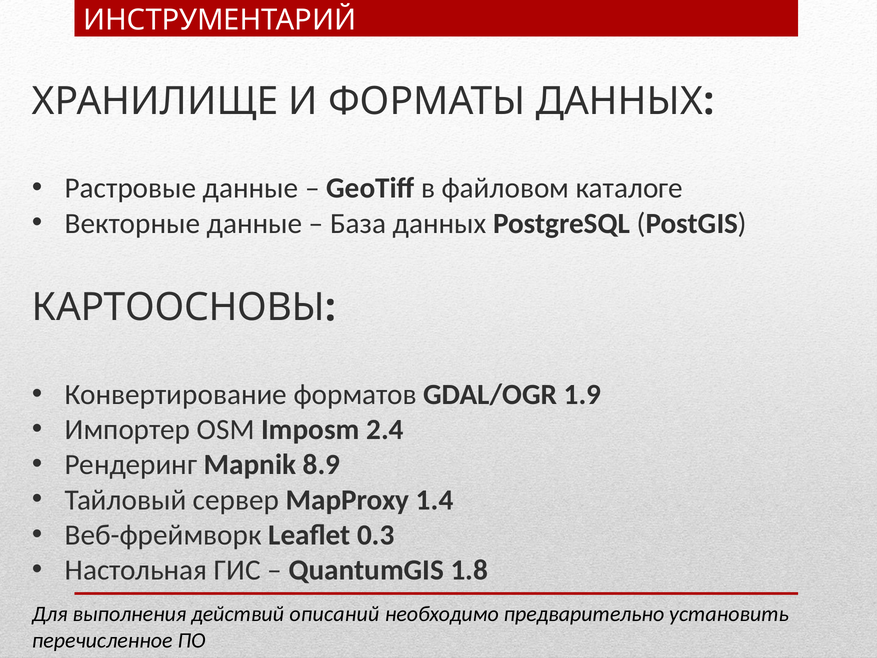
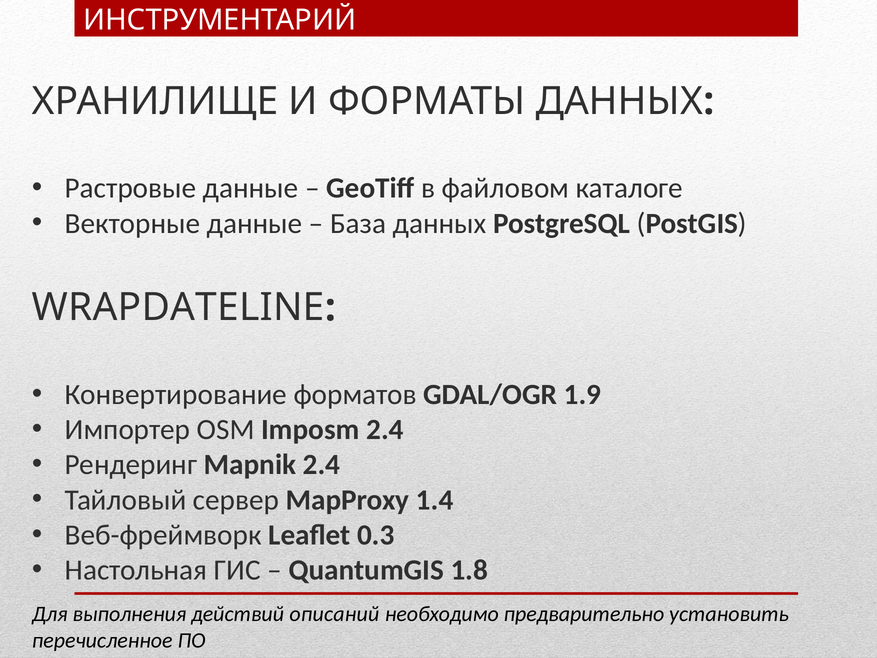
КАРТООСНОВЫ: КАРТООСНОВЫ -> WRAPDATELINE
Mapnik 8.9: 8.9 -> 2.4
